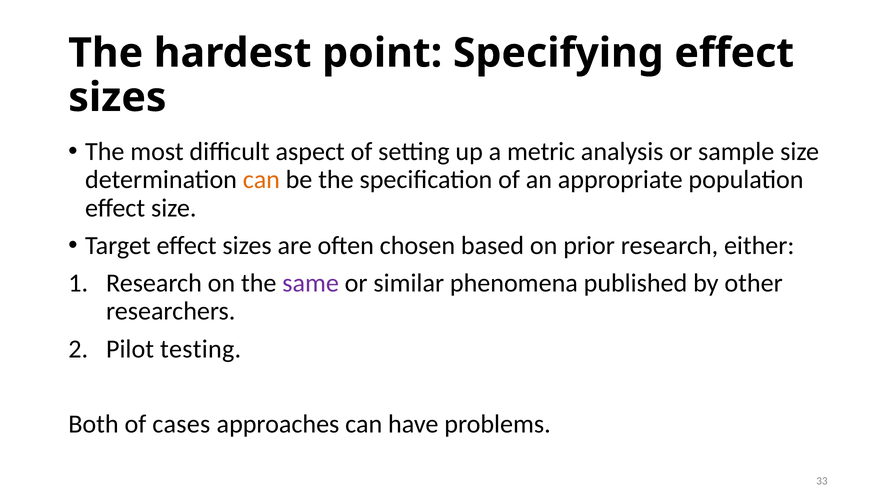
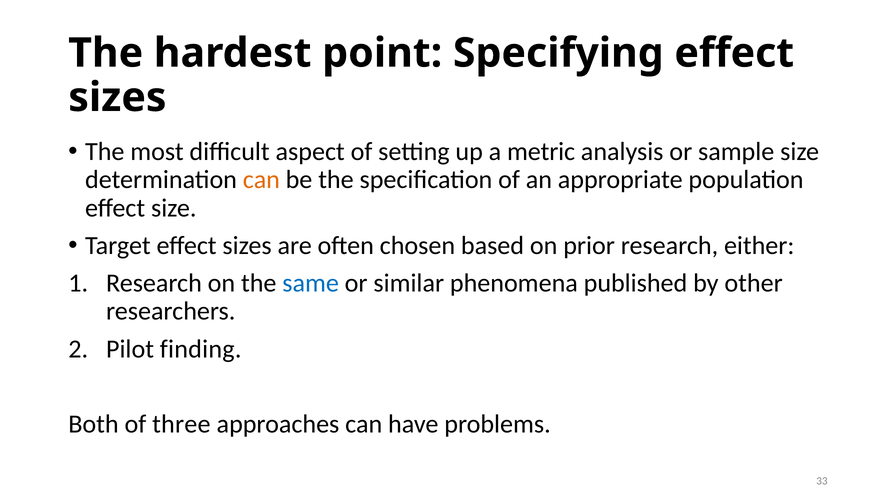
same colour: purple -> blue
testing: testing -> finding
cases: cases -> three
